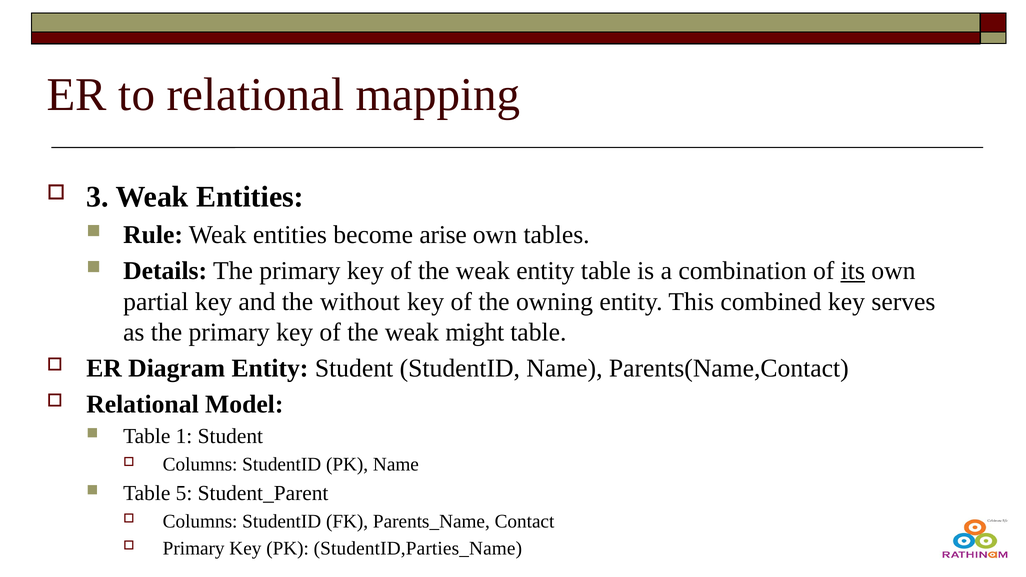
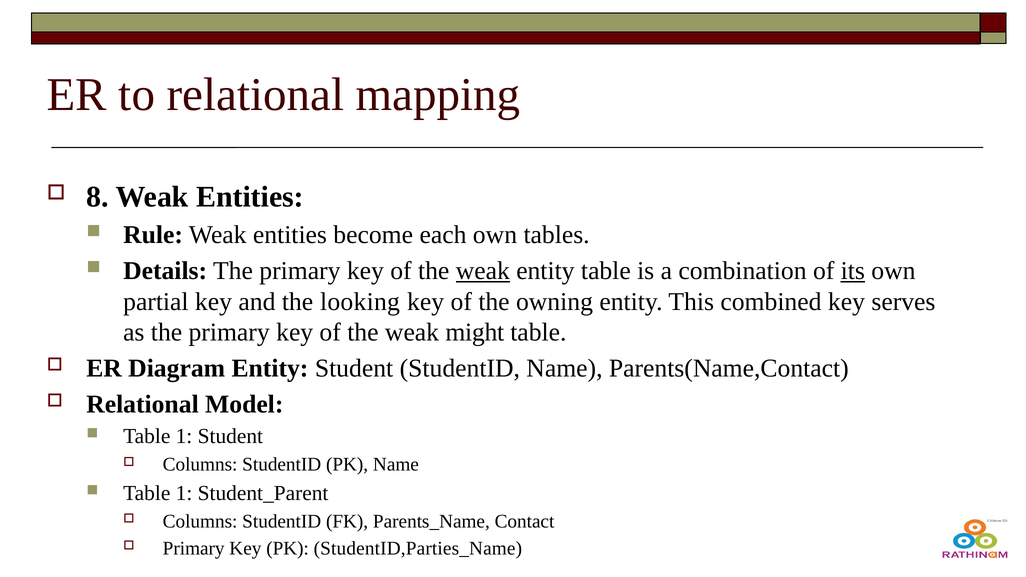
3: 3 -> 8
arise: arise -> each
weak at (483, 271) underline: none -> present
without: without -> looking
5 at (184, 493): 5 -> 1
